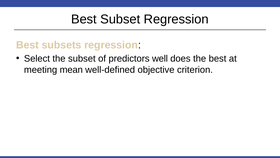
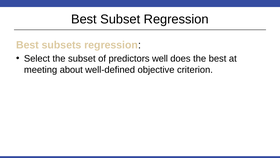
mean: mean -> about
